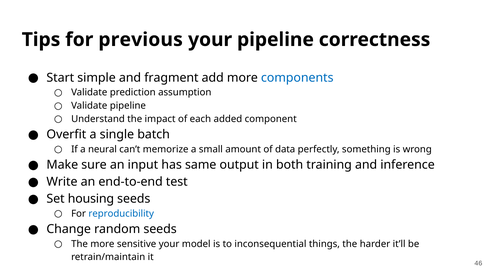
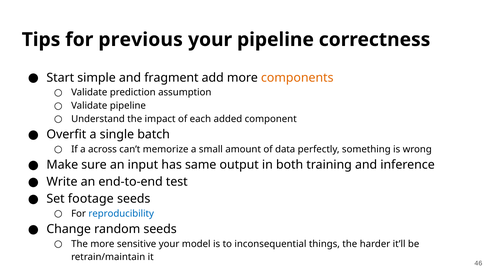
components colour: blue -> orange
neural: neural -> across
housing: housing -> footage
